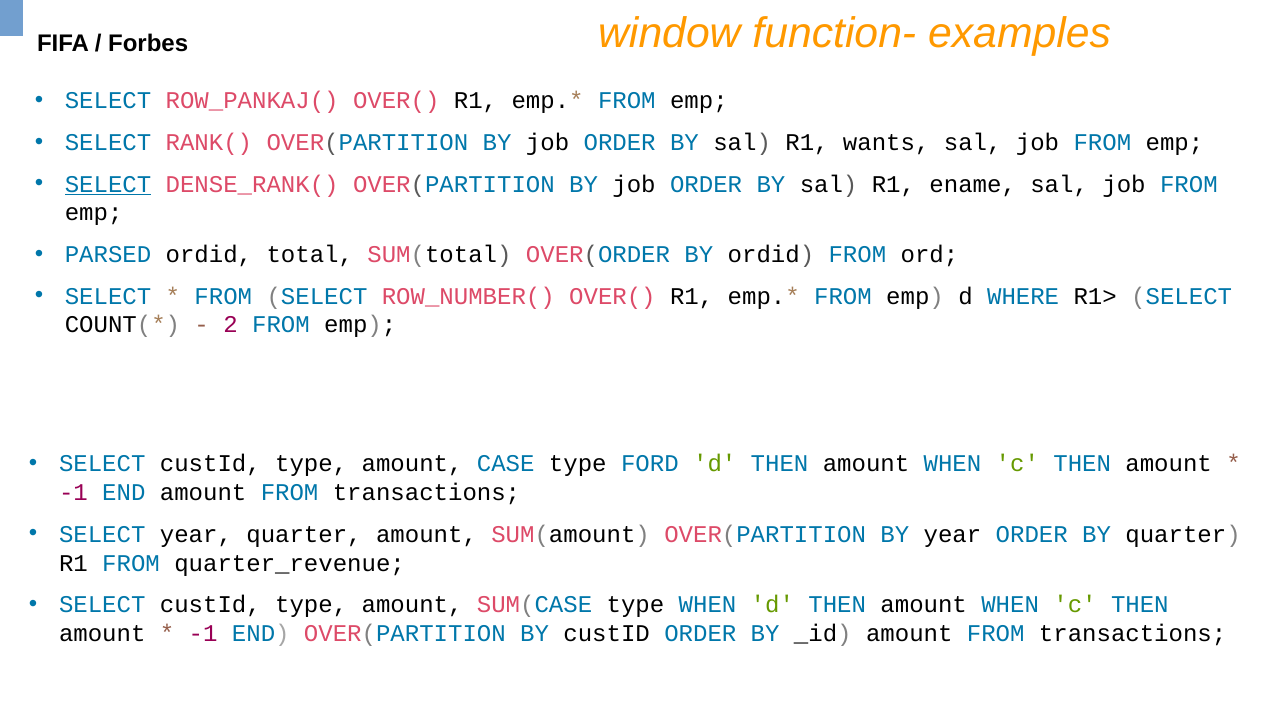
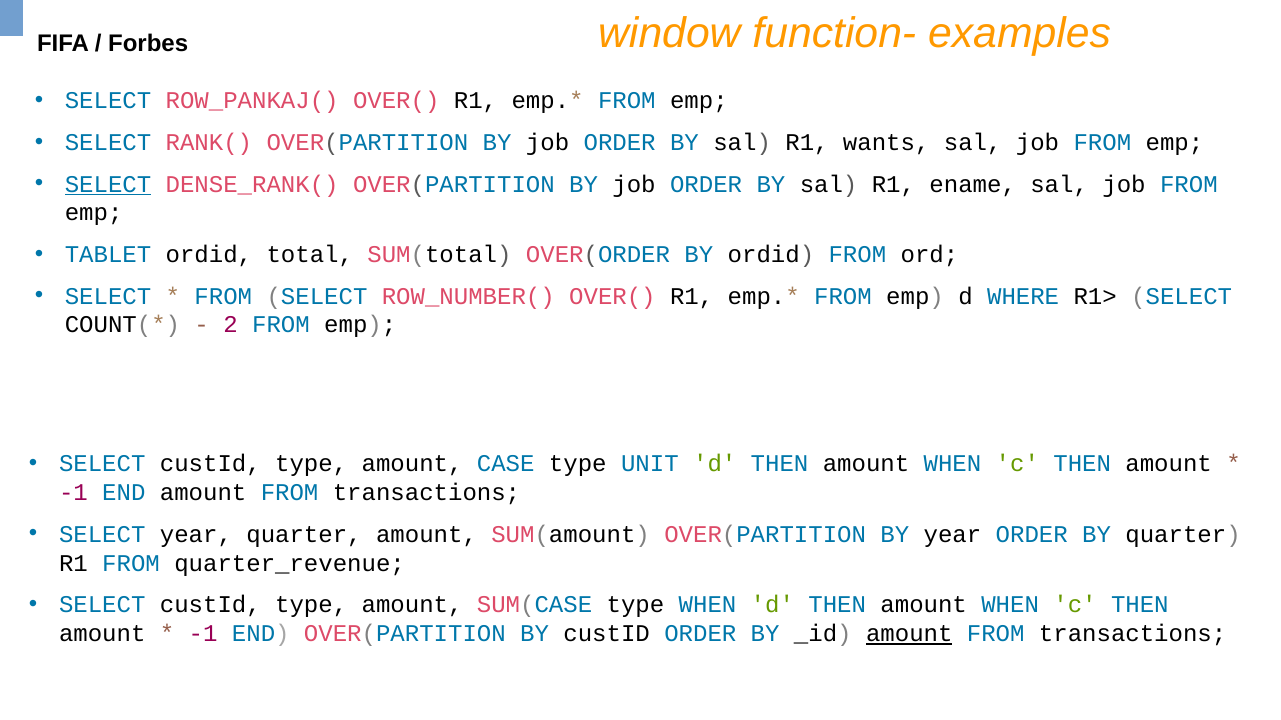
PARSED: PARSED -> TABLET
FORD: FORD -> UNIT
amount at (909, 634) underline: none -> present
